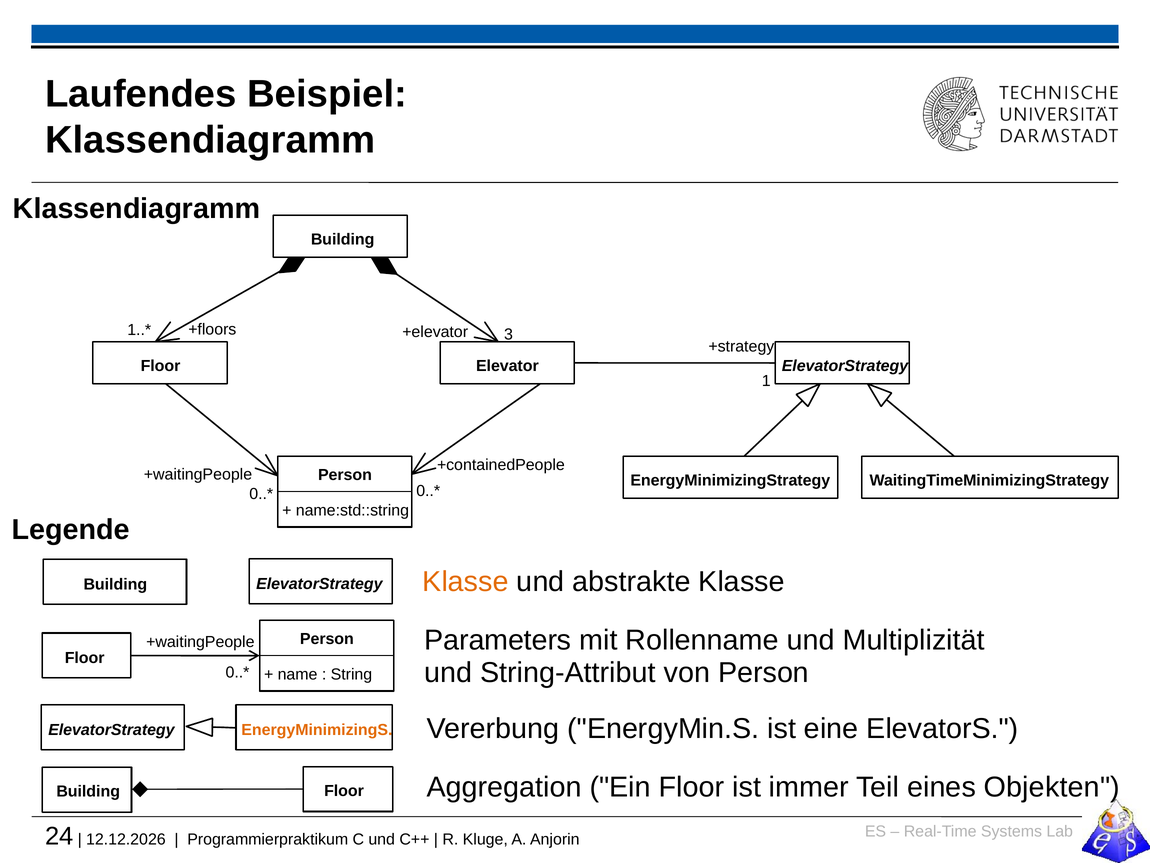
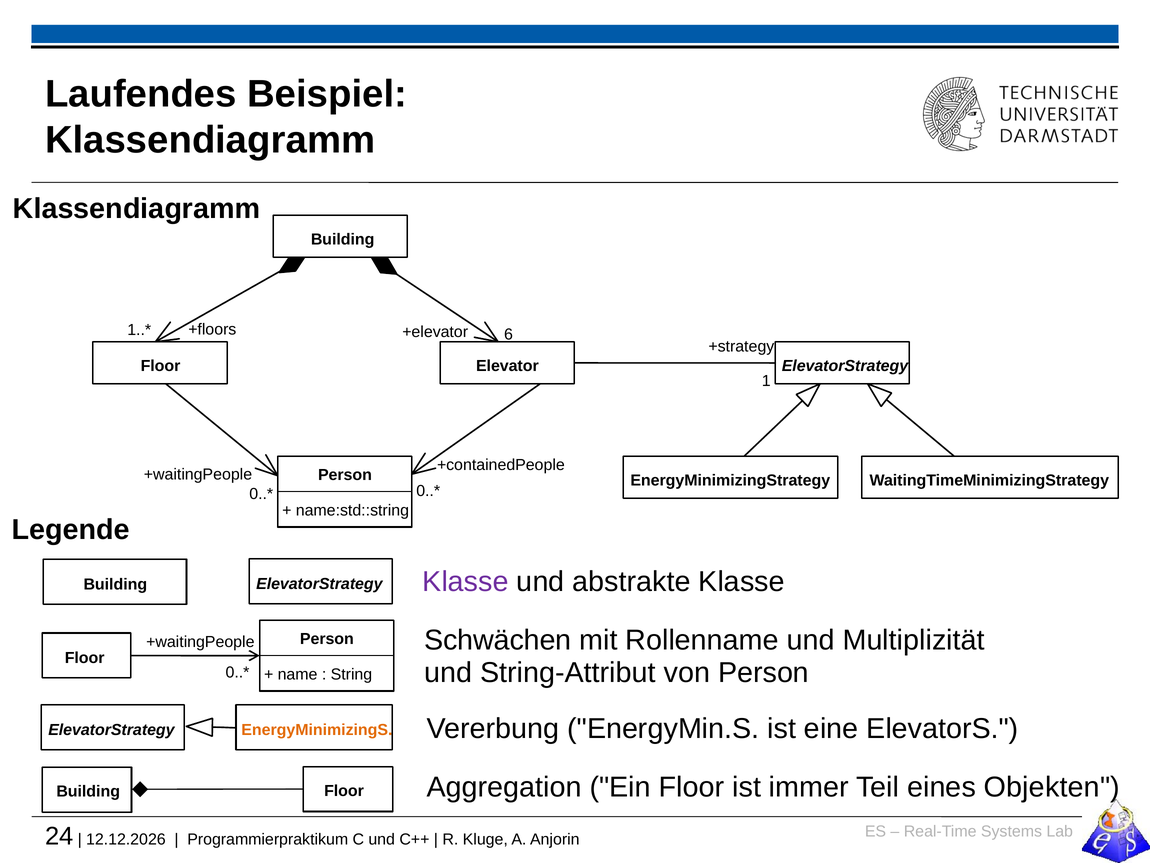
3: 3 -> 6
Klasse at (465, 581) colour: orange -> purple
Parameters: Parameters -> Schwächen
